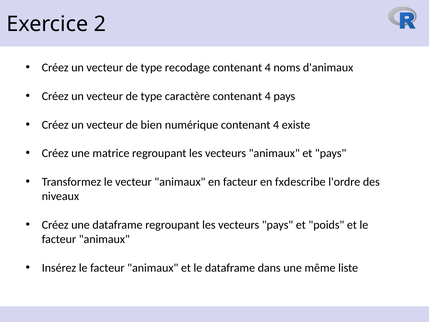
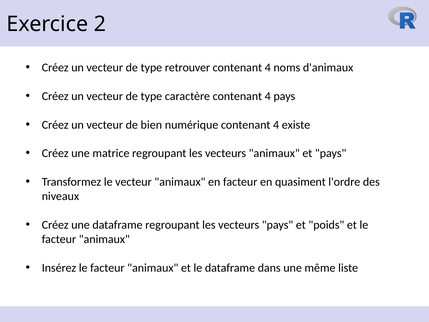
recodage: recodage -> retrouver
fxdescribe: fxdescribe -> quasiment
